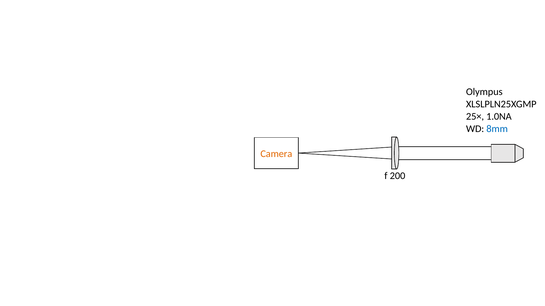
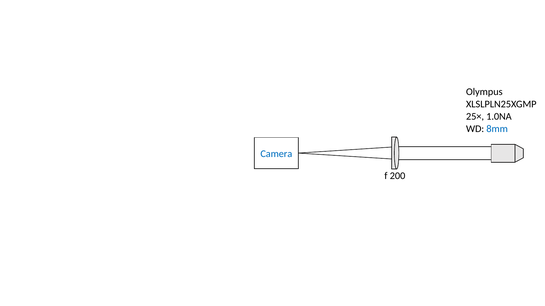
Camera colour: orange -> blue
